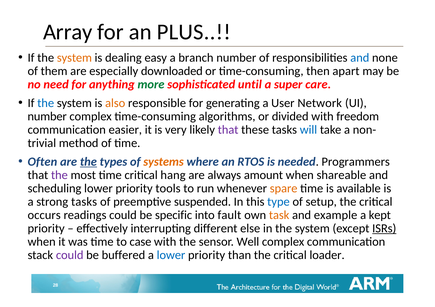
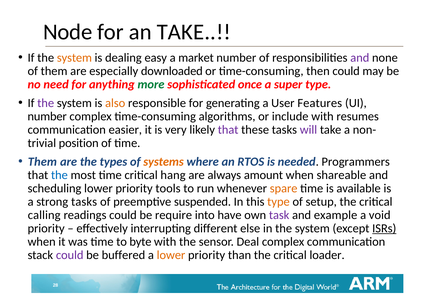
Array: Array -> Node
an PLUS: PLUS -> TAKE
branch: branch -> market
and at (360, 58) colour: blue -> purple
then apart: apart -> could
until: until -> once
super care: care -> type
the at (46, 103) colour: blue -> purple
Network: Network -> Features
divided: divided -> include
freedom: freedom -> resumes
will colour: blue -> purple
method: method -> position
Often at (42, 162): Often -> Them
the at (88, 162) underline: present -> none
the at (59, 175) colour: purple -> blue
type at (278, 202) colour: blue -> orange
occurs: occurs -> calling
specific: specific -> require
fault: fault -> have
task colour: orange -> purple
kept: kept -> void
case: case -> byte
Well: Well -> Deal
lower at (171, 256) colour: blue -> orange
